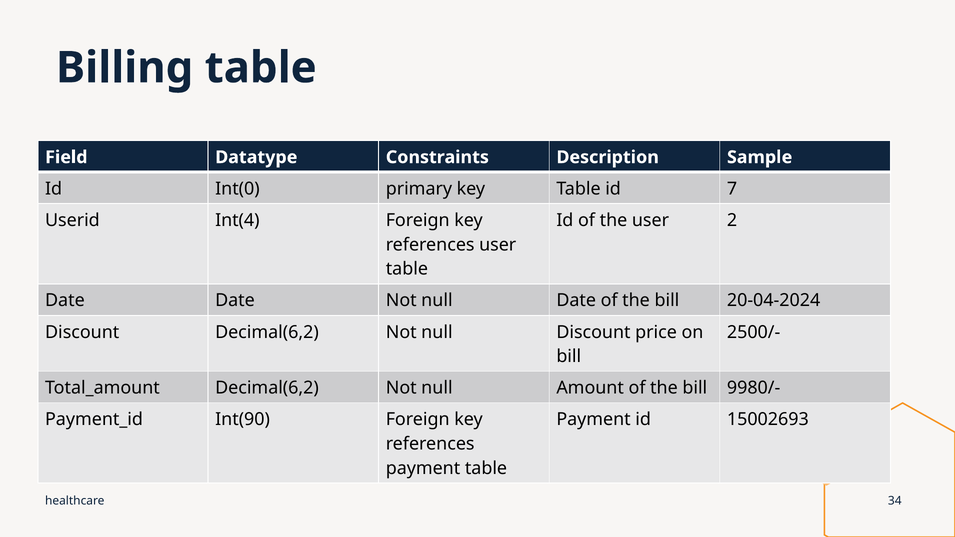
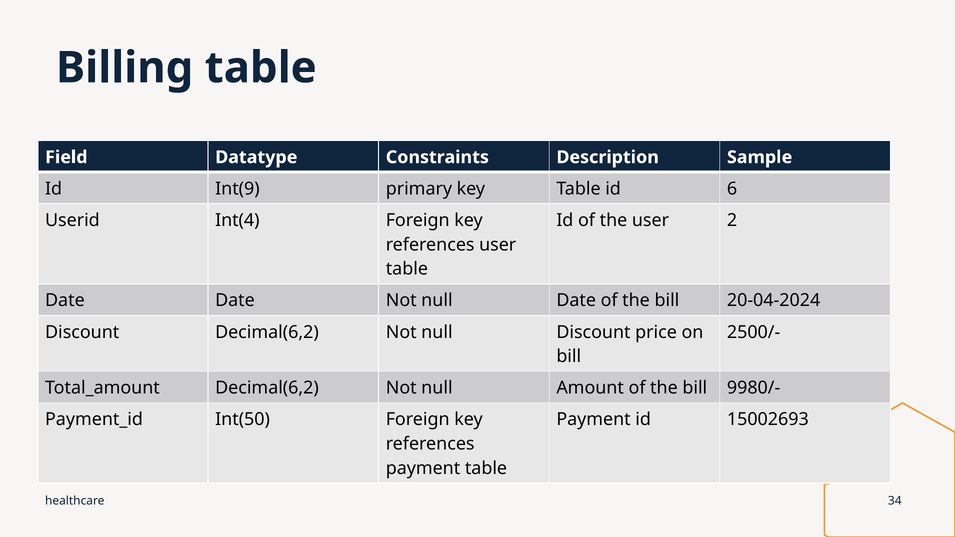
Int(0: Int(0 -> Int(9
7: 7 -> 6
Int(90: Int(90 -> Int(50
